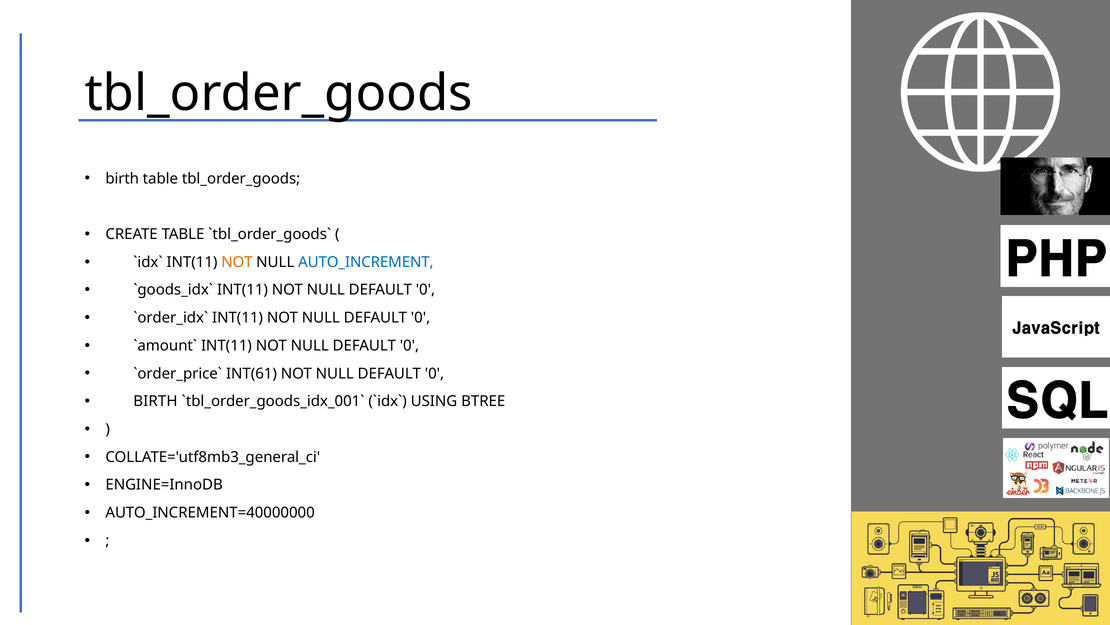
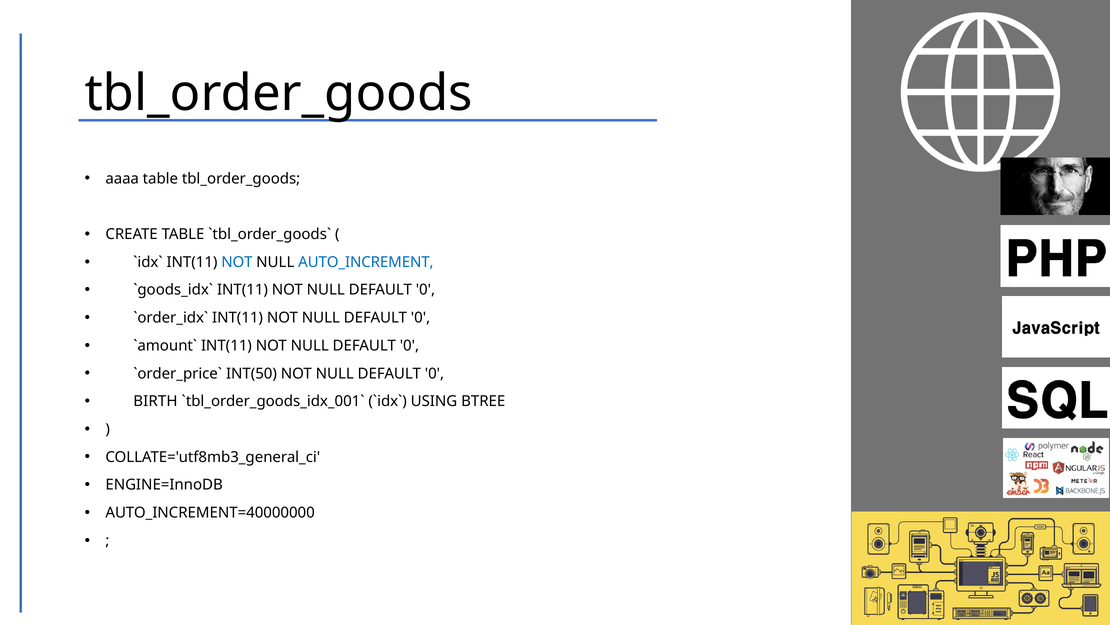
birth at (122, 178): birth -> aaaa
NOT at (237, 262) colour: orange -> blue
INT(61: INT(61 -> INT(50
